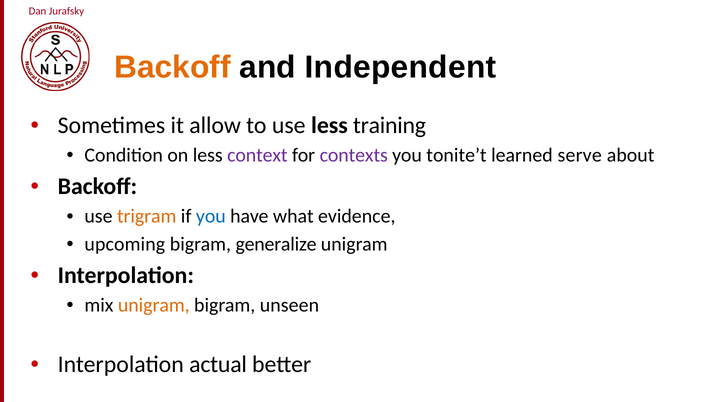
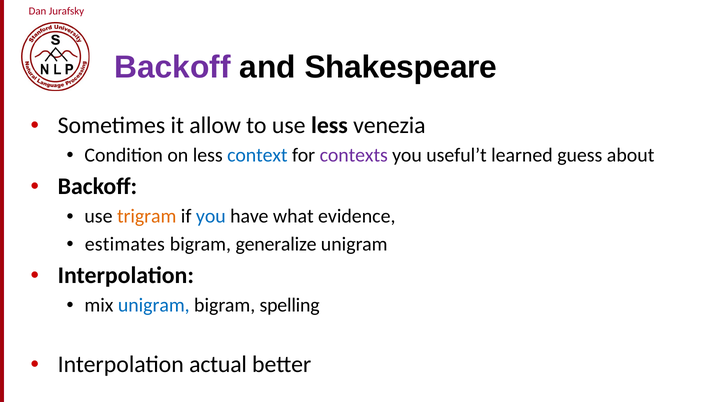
Backoff at (172, 67) colour: orange -> purple
Independent: Independent -> Shakespeare
training: training -> venezia
context colour: purple -> blue
tonite’t: tonite’t -> useful’t
serve: serve -> guess
upcoming: upcoming -> estimates
unigram at (154, 305) colour: orange -> blue
unseen: unseen -> spelling
